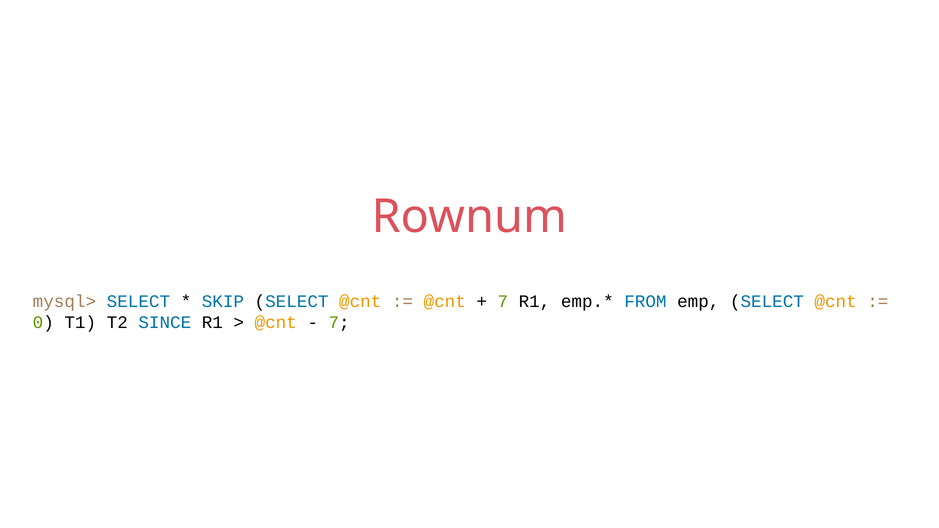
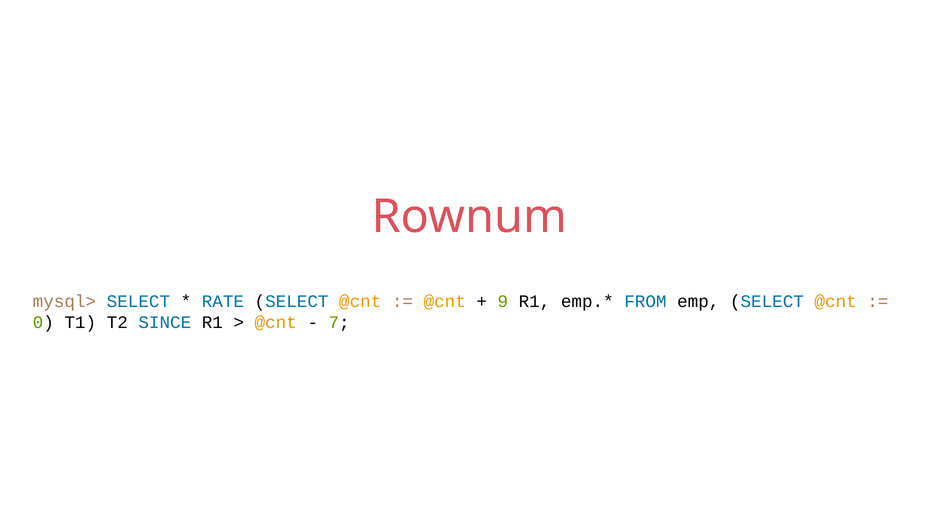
SKIP: SKIP -> RATE
7 at (503, 302): 7 -> 9
